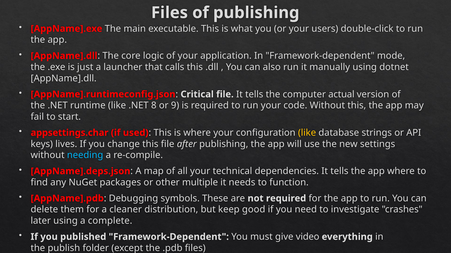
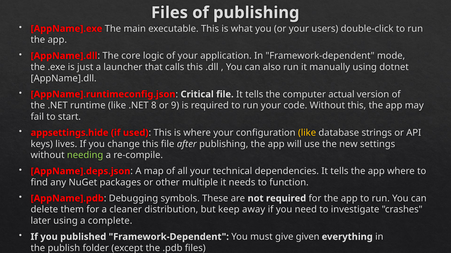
appsettings.char: appsettings.char -> appsettings.hide
needing colour: light blue -> light green
good: good -> away
video: video -> given
